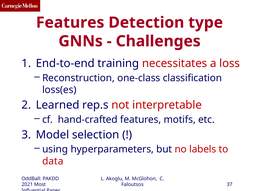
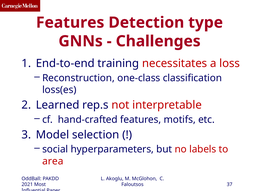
using: using -> social
data: data -> area
